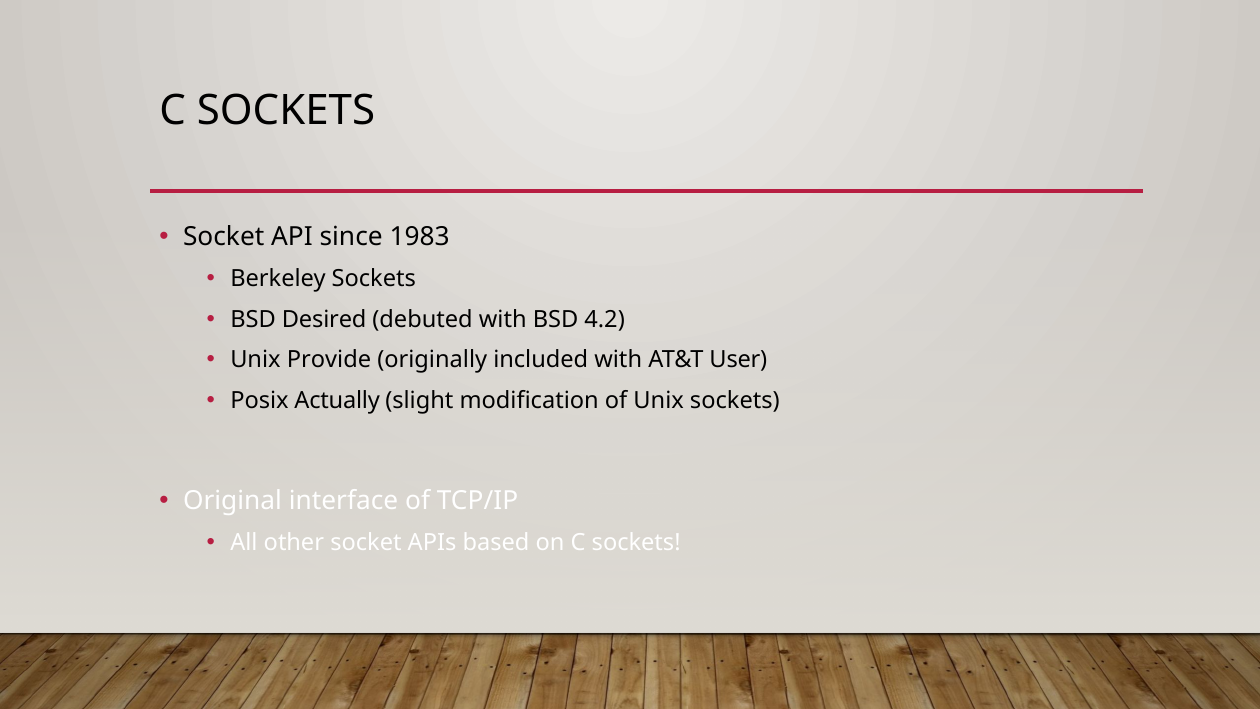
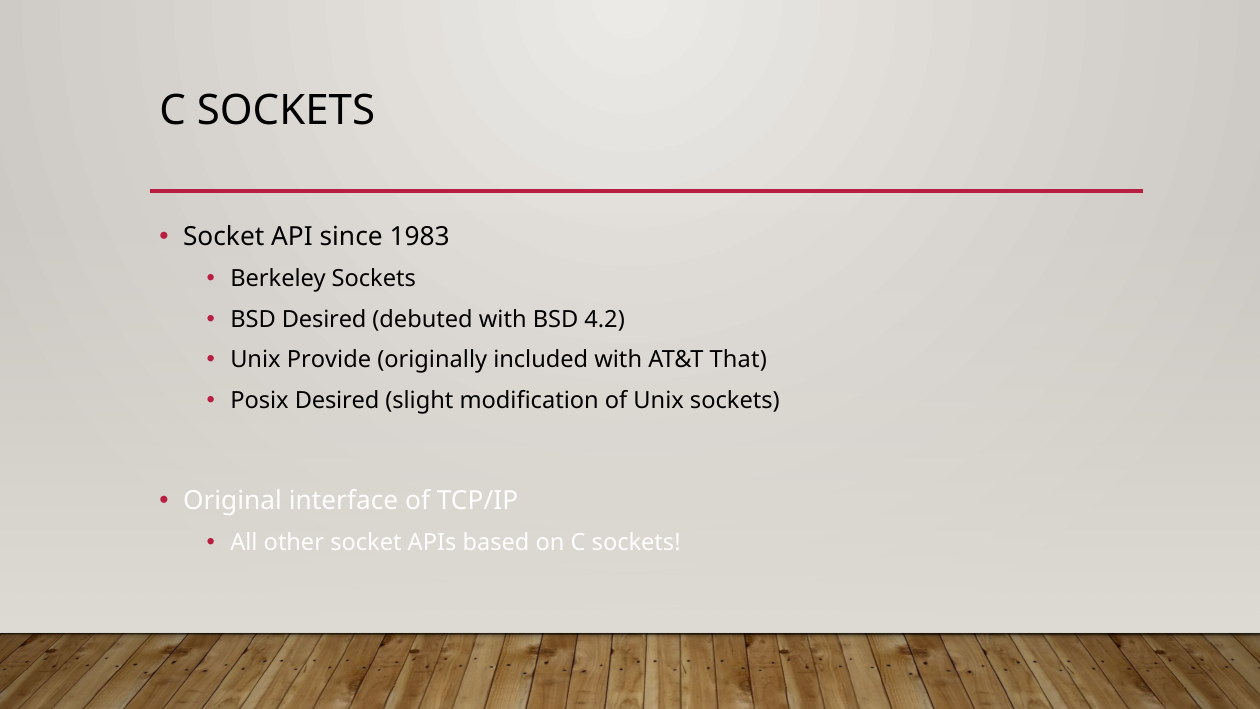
User: User -> That
Posix Actually: Actually -> Desired
